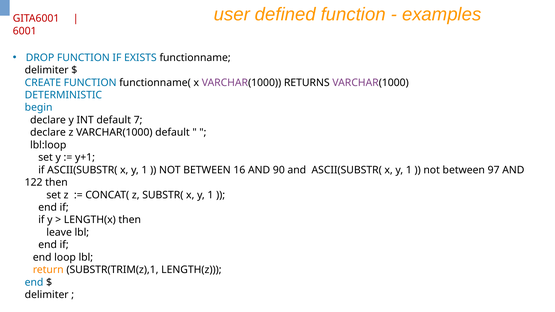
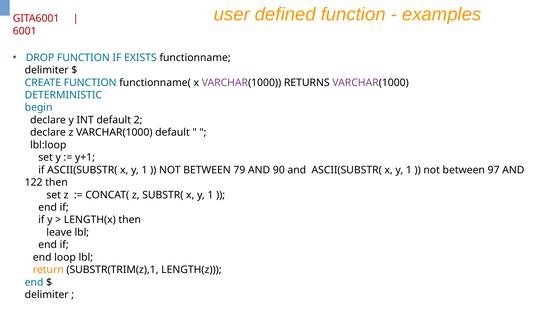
7: 7 -> 2
16: 16 -> 79
